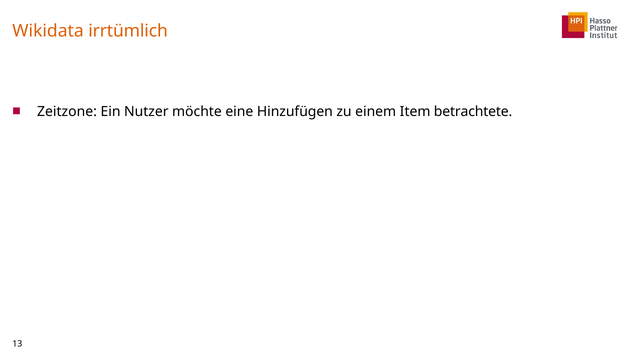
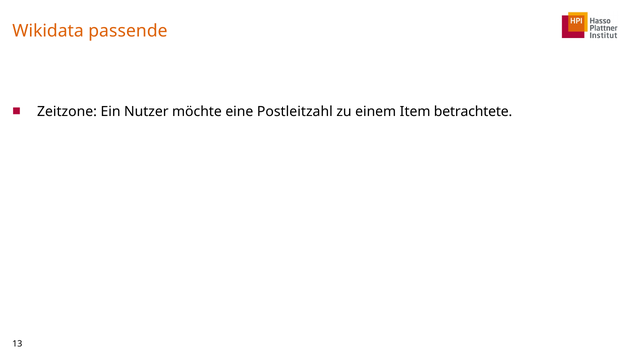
irrtümlich: irrtümlich -> passende
Hinzufügen: Hinzufügen -> Postleitzahl
